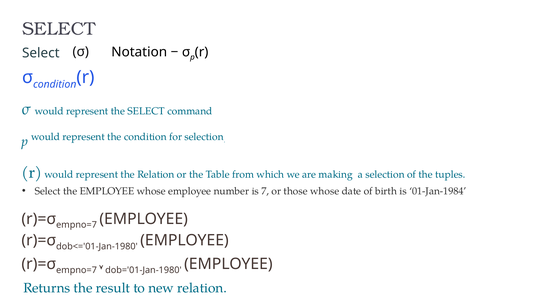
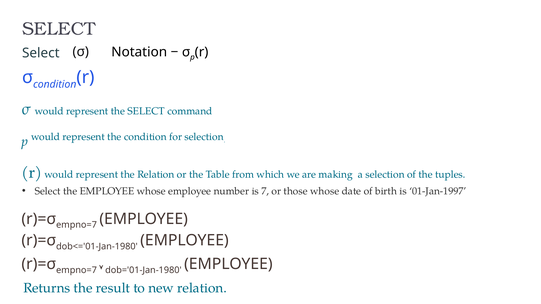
01-Jan-1984: 01-Jan-1984 -> 01-Jan-1997
